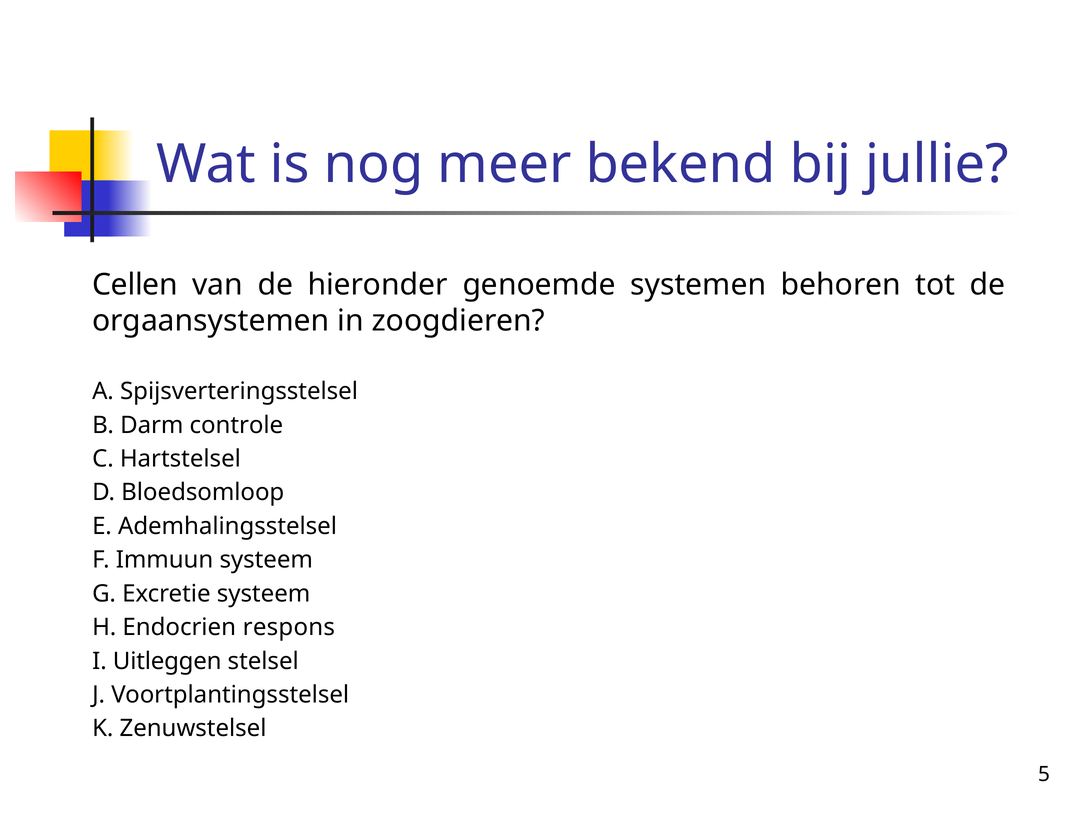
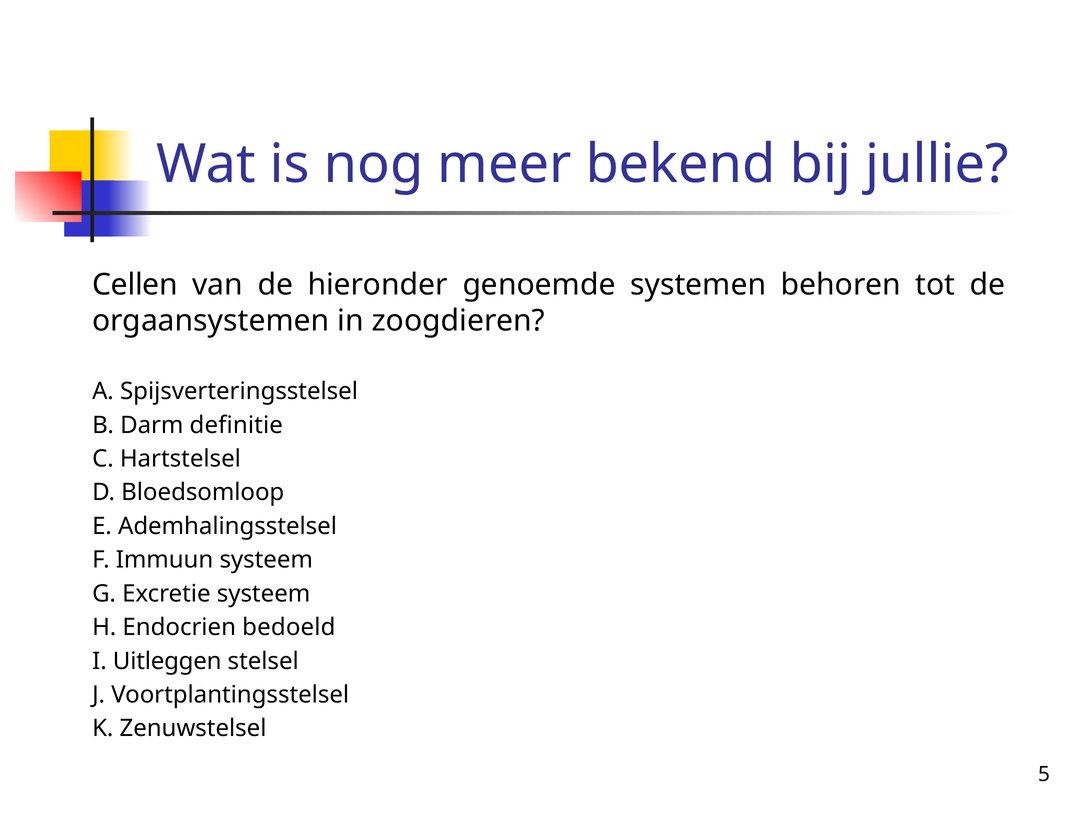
controle: controle -> definitie
respons: respons -> bedoeld
